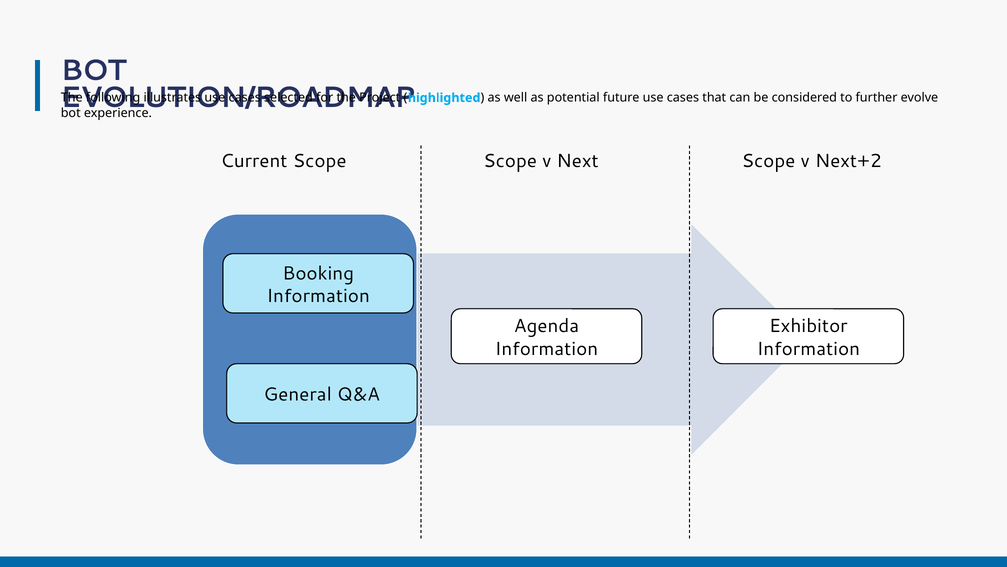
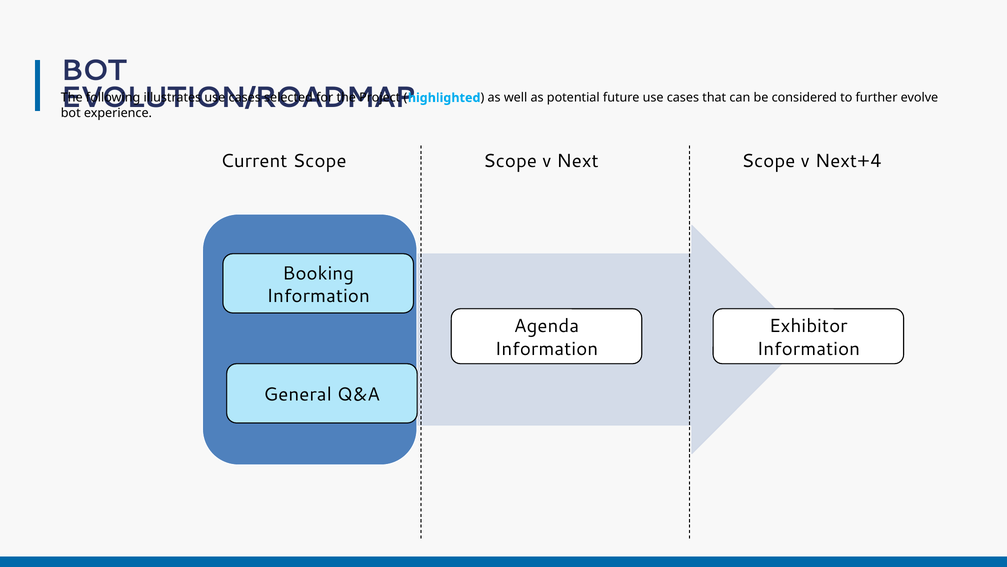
Next+2: Next+2 -> Next+4
